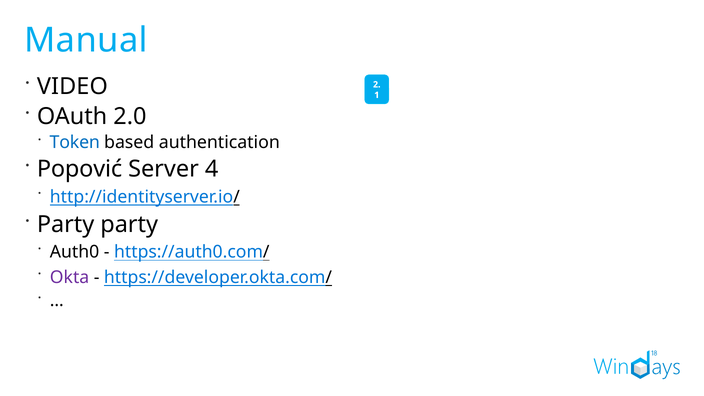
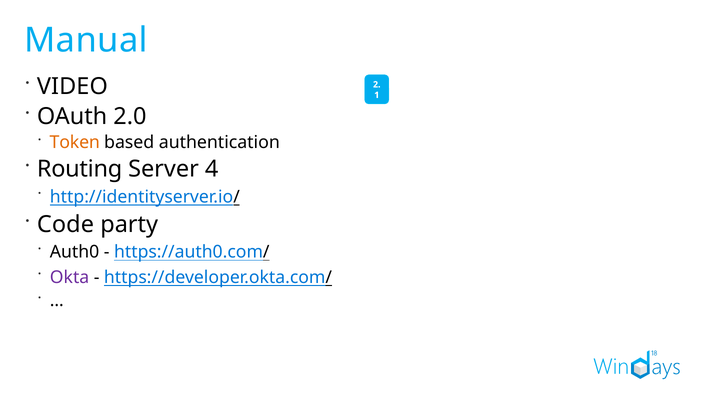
Token colour: blue -> orange
Popović: Popović -> Routing
Party at (66, 224): Party -> Code
